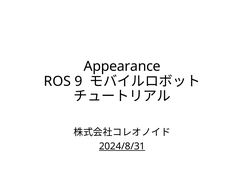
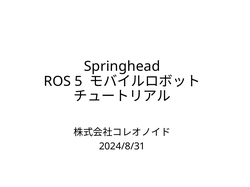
Appearance: Appearance -> Springhead
9: 9 -> 5
2024/8/31 underline: present -> none
